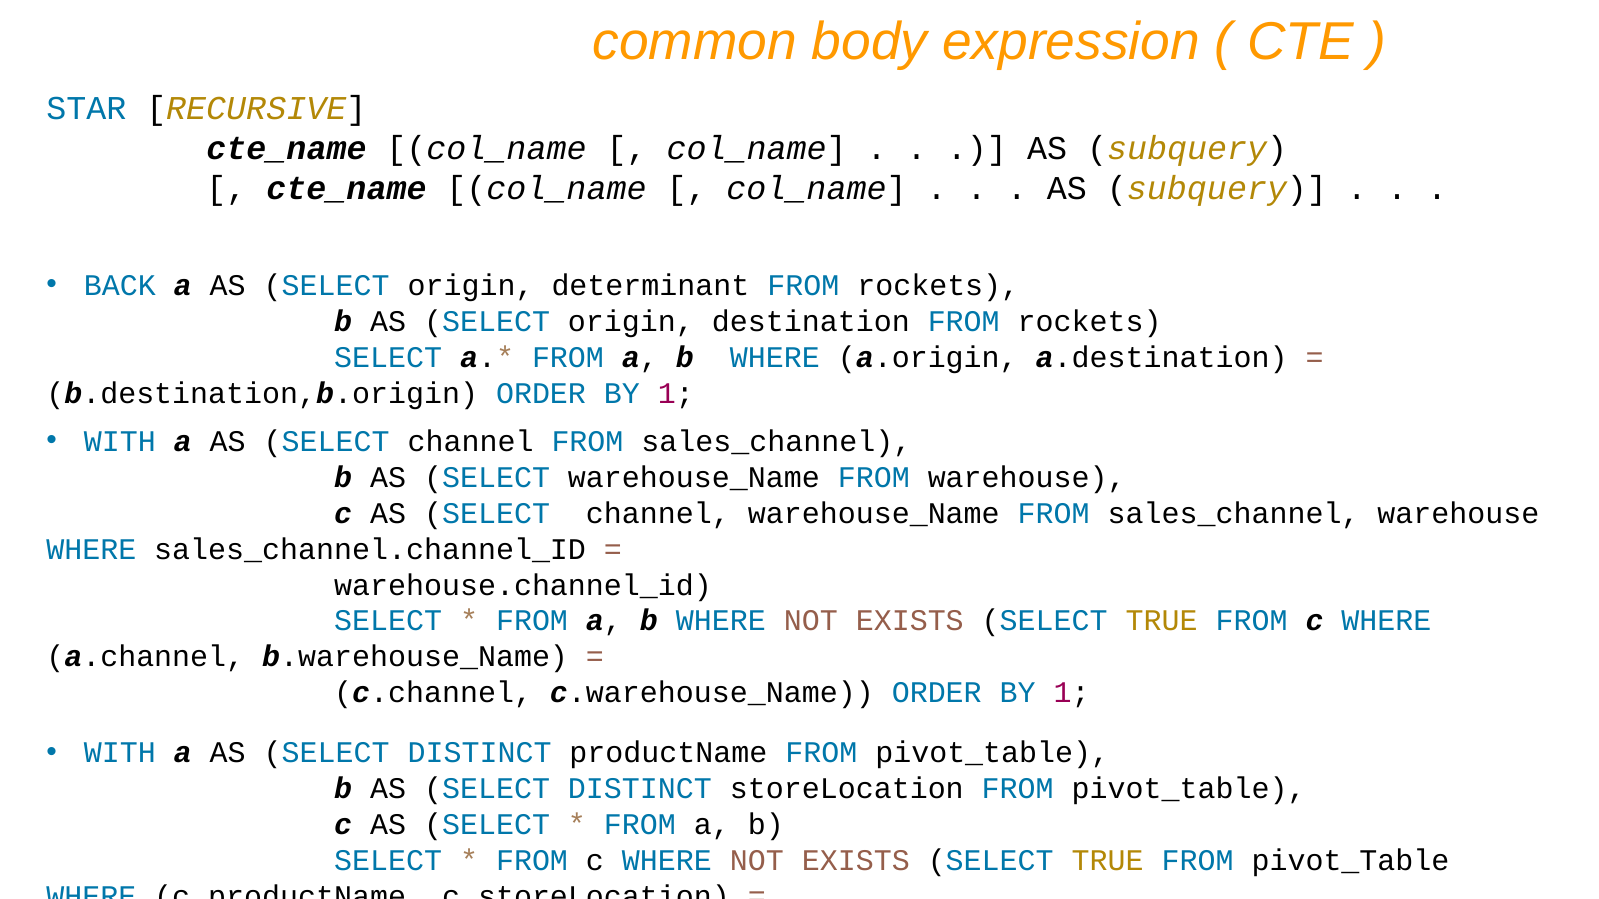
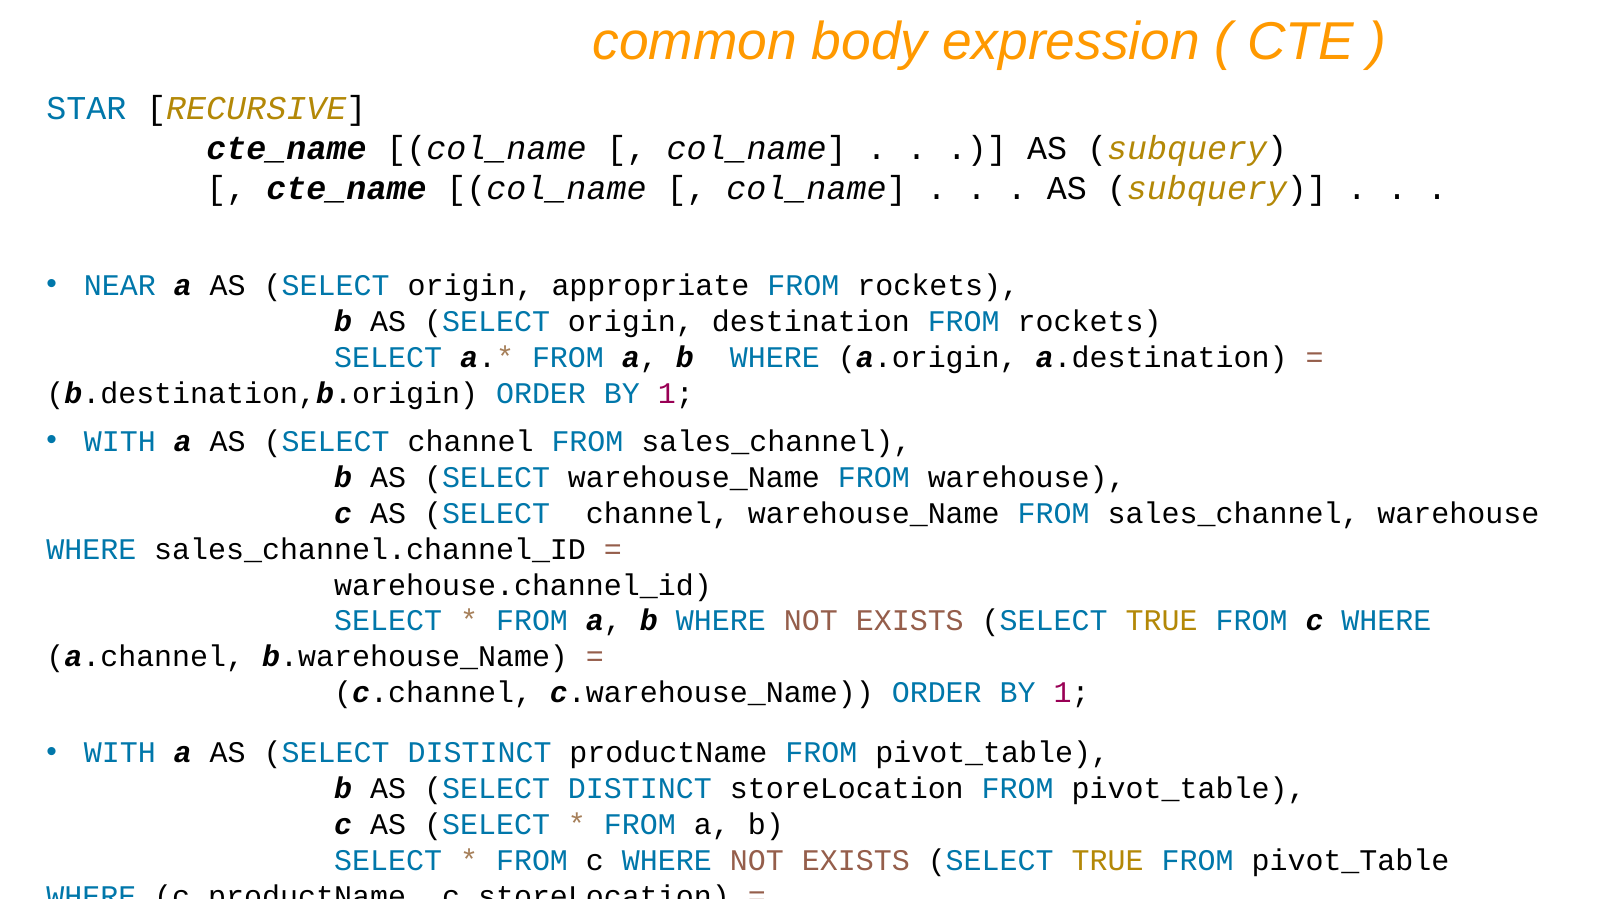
BACK: BACK -> NEAR
determinant: determinant -> appropriate
